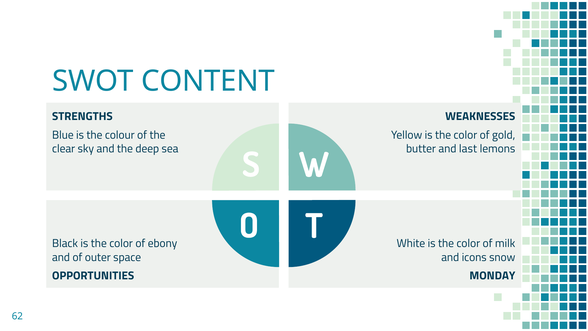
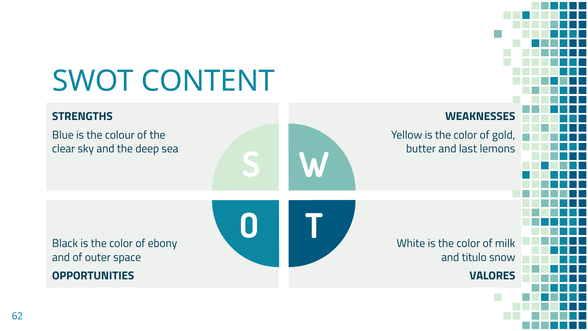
icons: icons -> titulo
MONDAY: MONDAY -> VALORES
